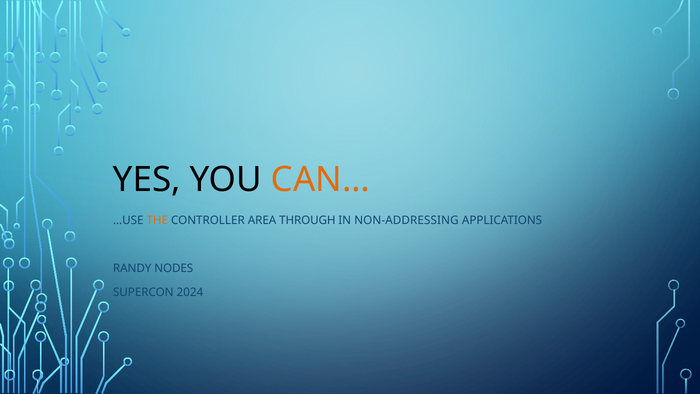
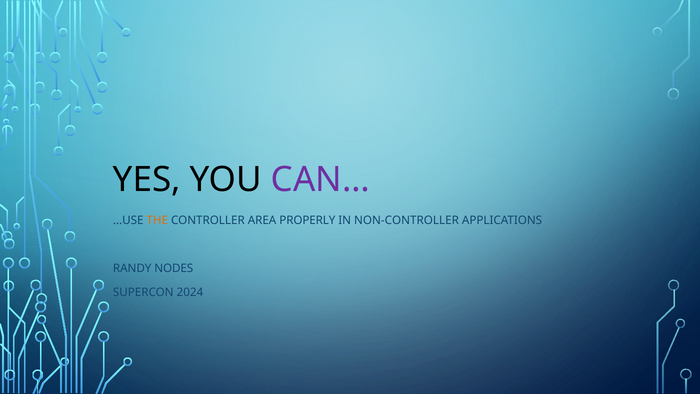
CAN… colour: orange -> purple
THROUGH: THROUGH -> PROPERLY
NON-ADDRESSING: NON-ADDRESSING -> NON-CONTROLLER
